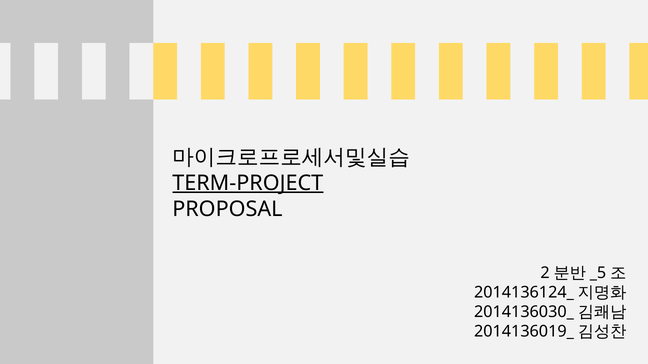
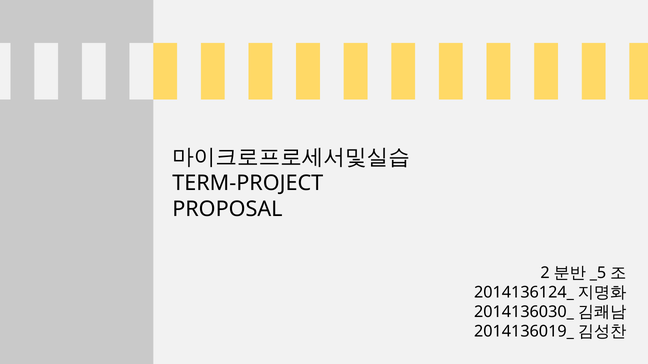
TERM-PROJECT underline: present -> none
